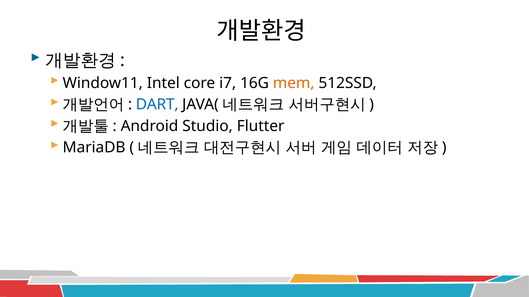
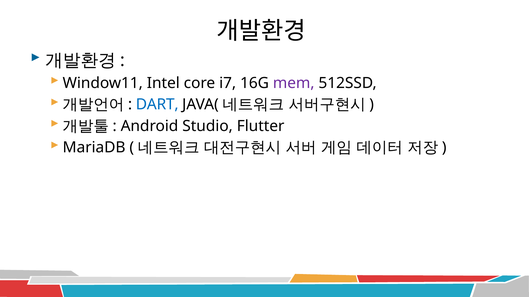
mem colour: orange -> purple
